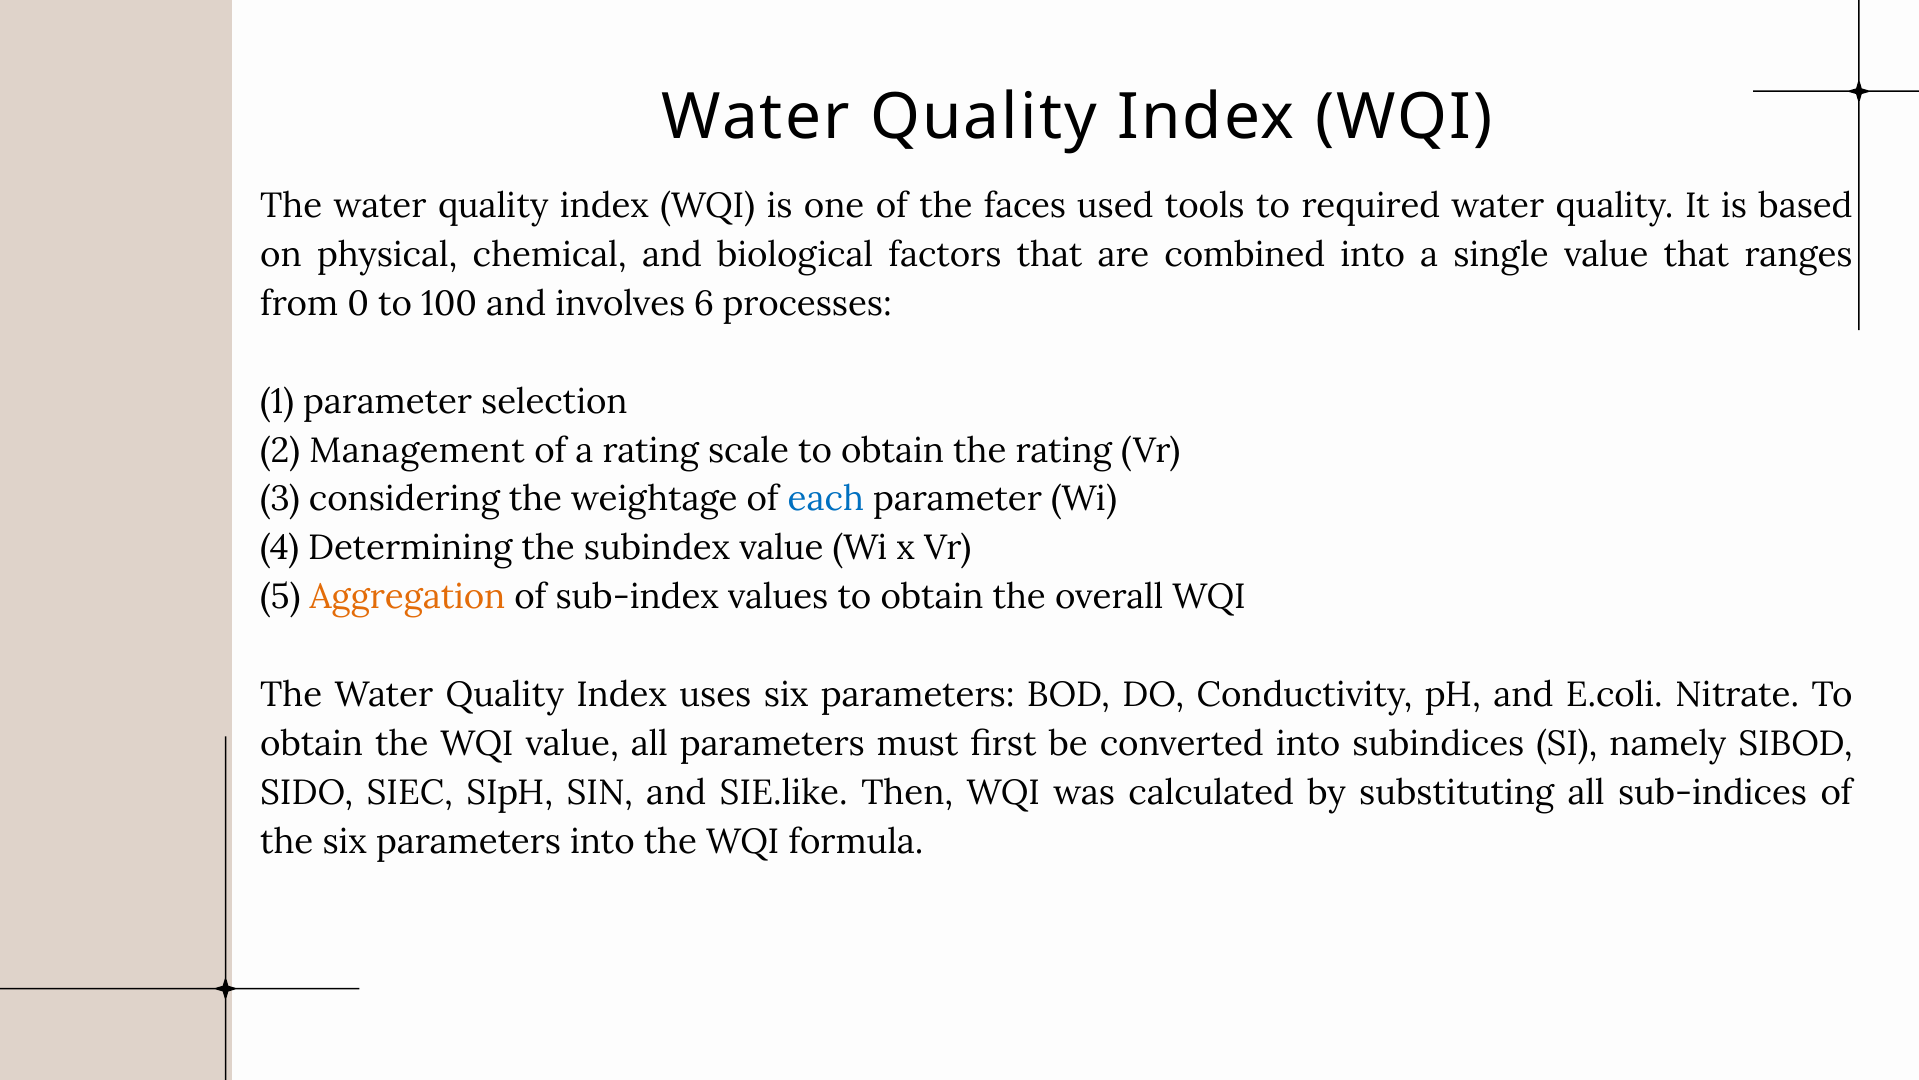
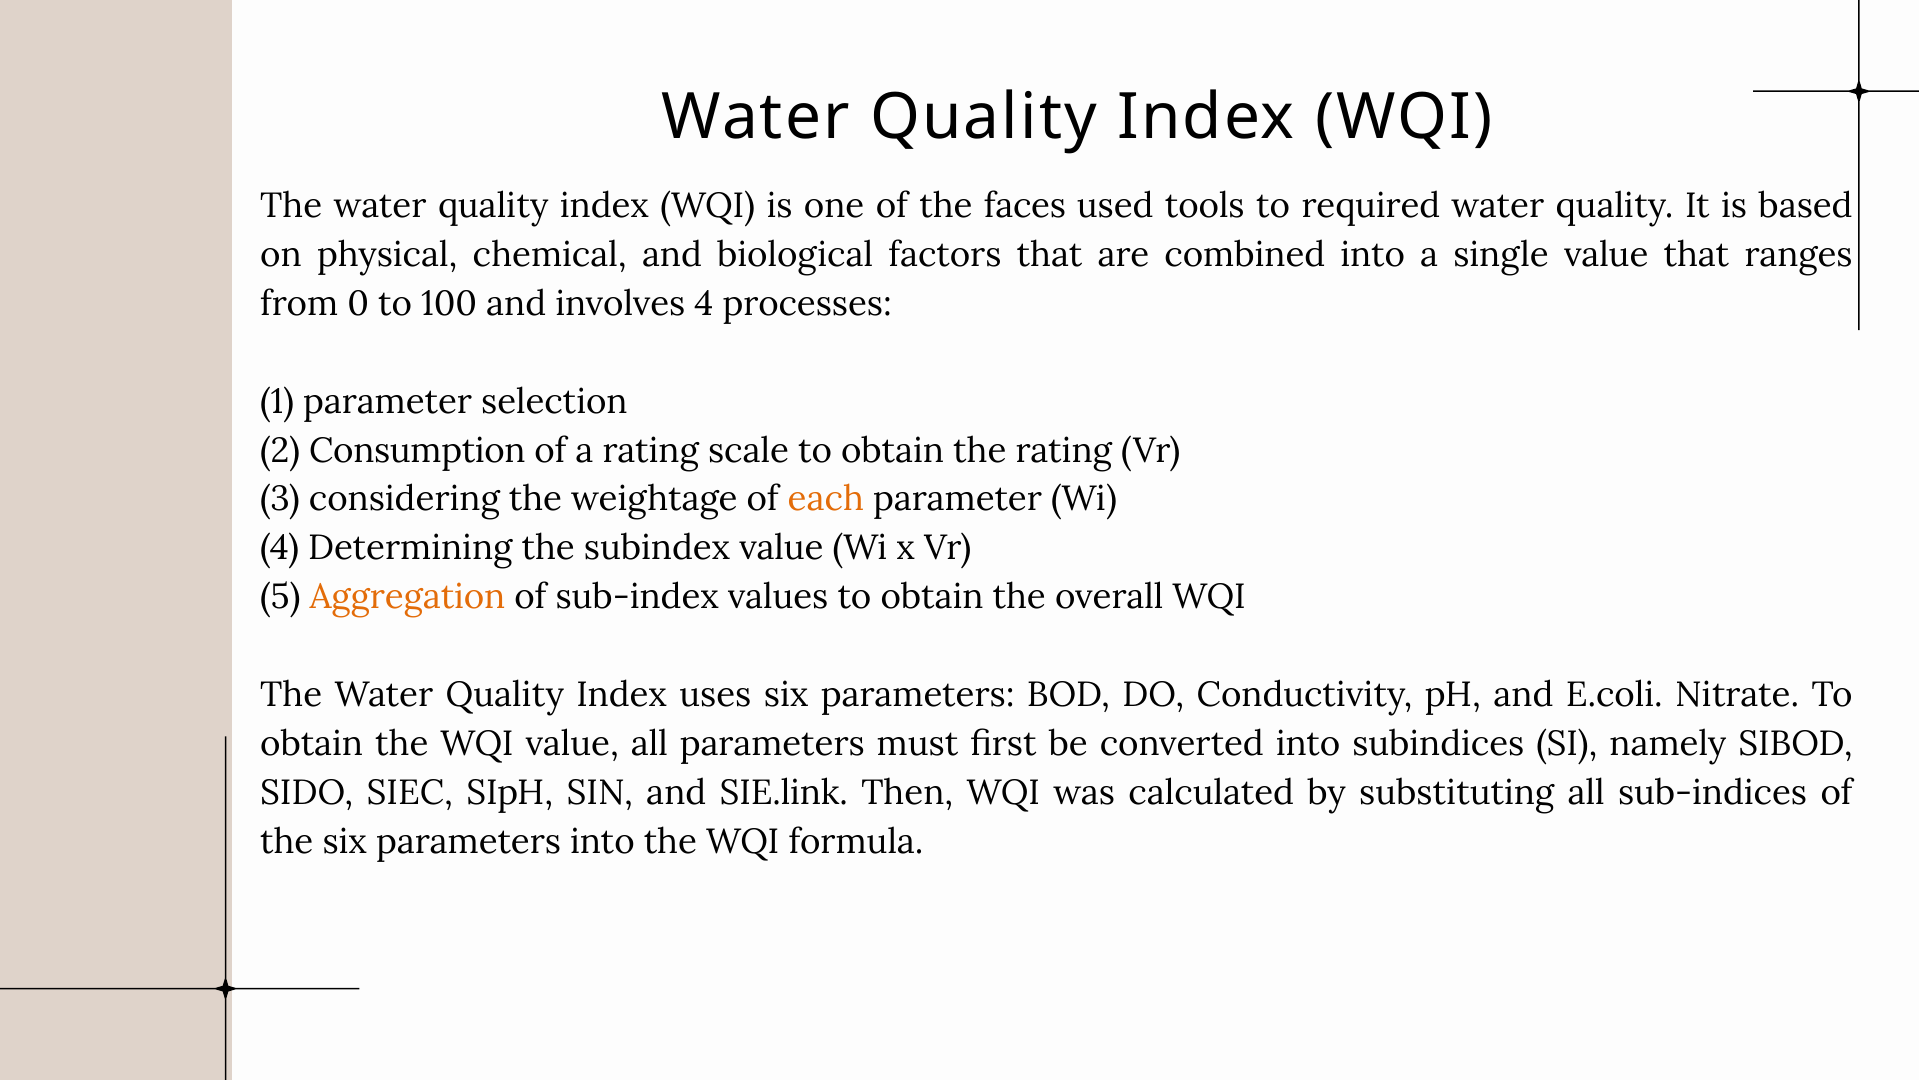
involves 6: 6 -> 4
Management: Management -> Consumption
each colour: blue -> orange
SIE.like: SIE.like -> SIE.link
